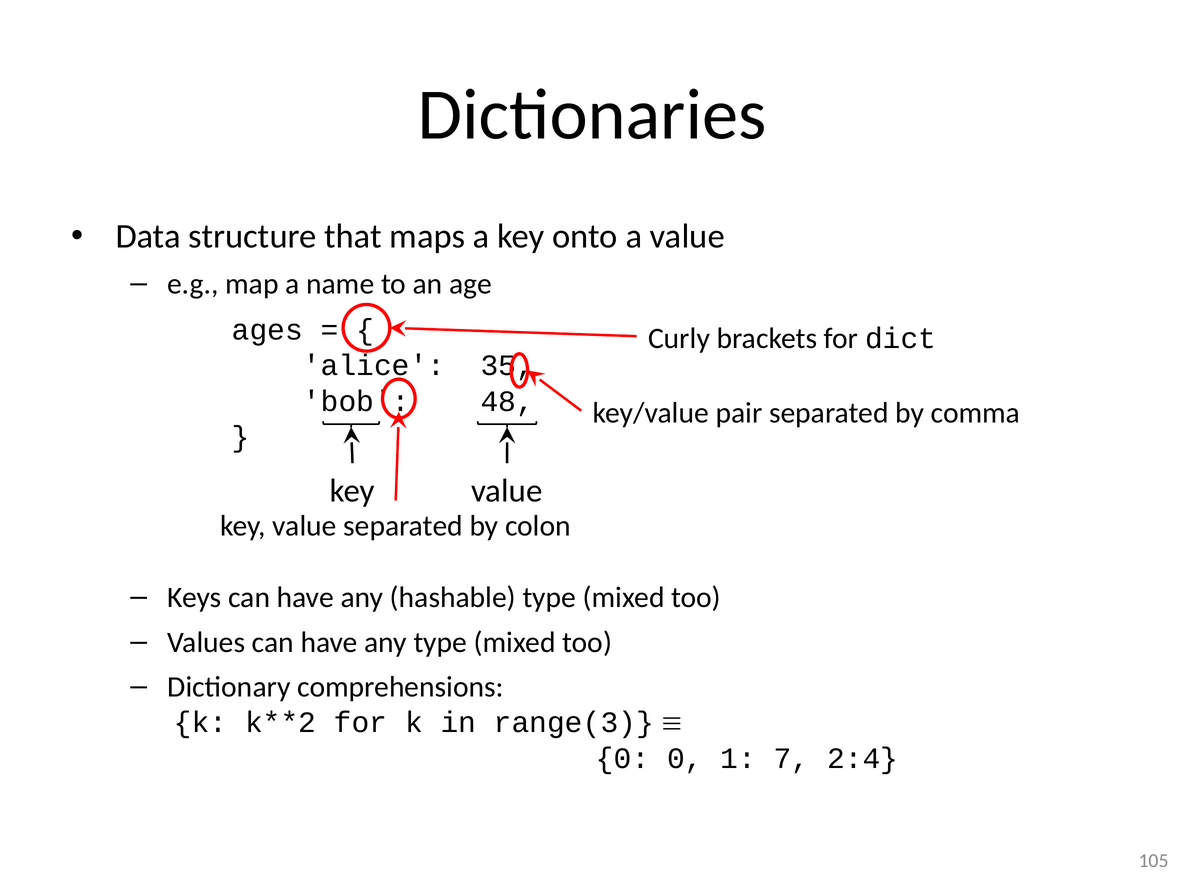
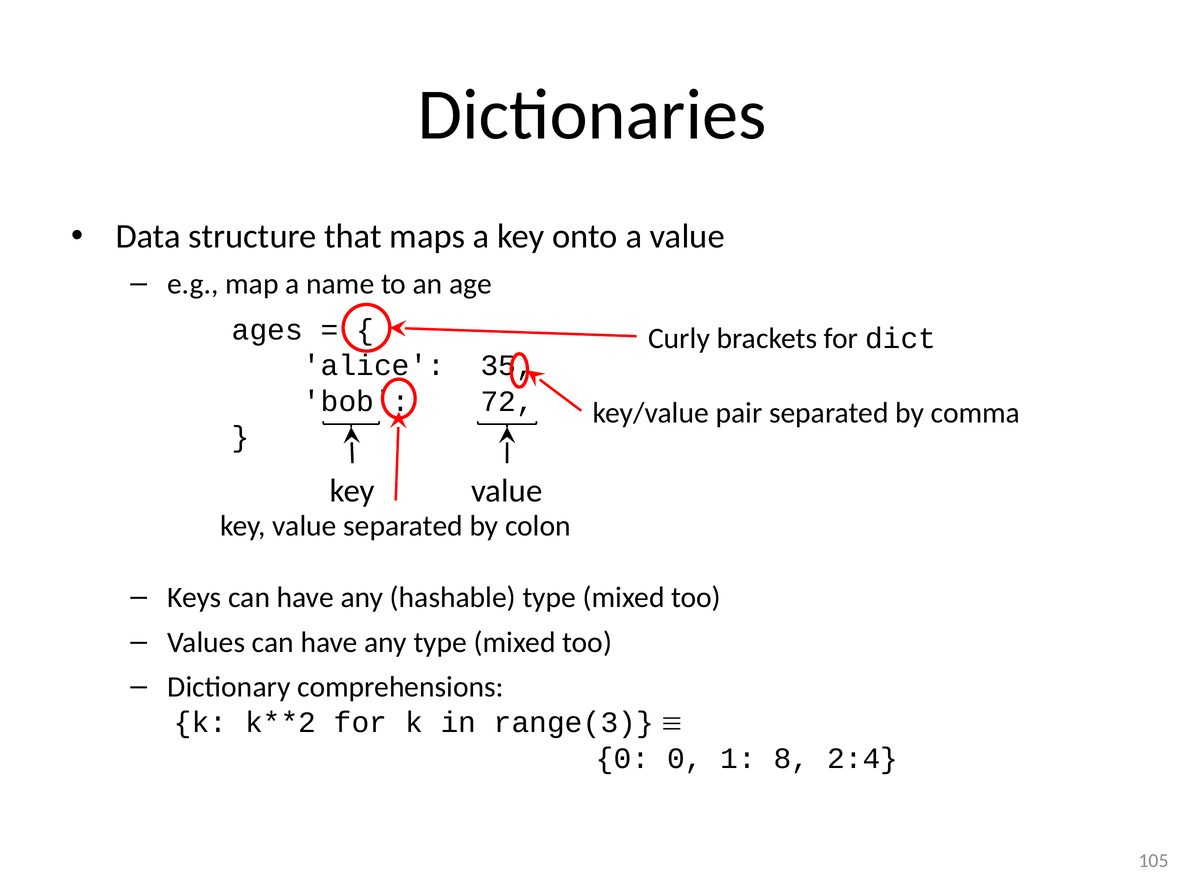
48: 48 -> 72
7: 7 -> 8
